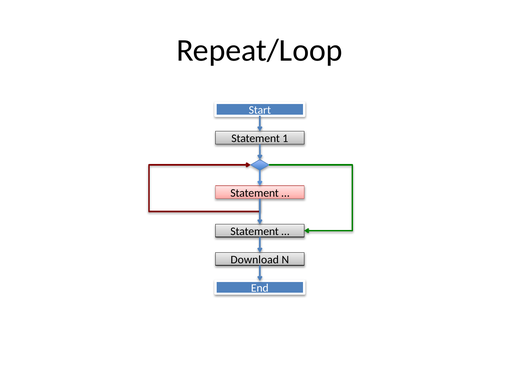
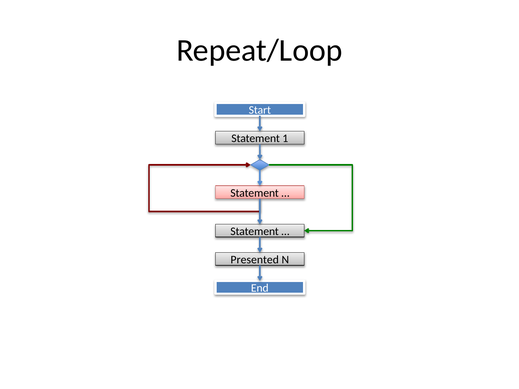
Download: Download -> Presented
